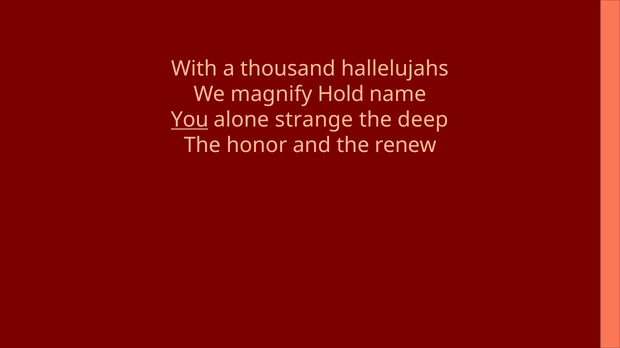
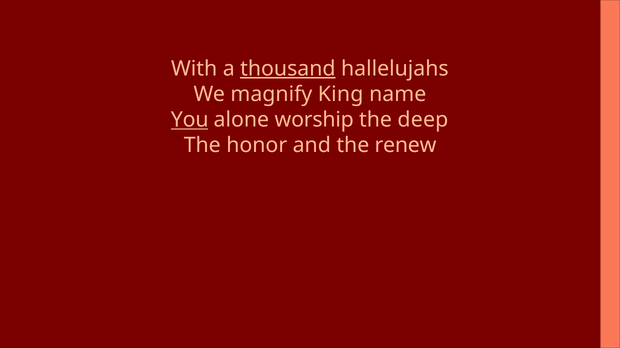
thousand underline: none -> present
Hold: Hold -> King
strange: strange -> worship
